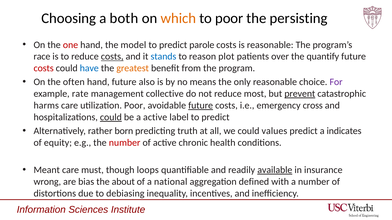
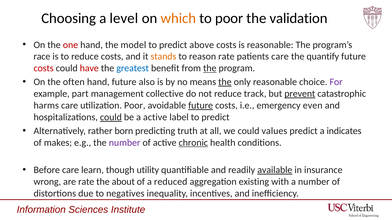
both: both -> level
persisting: persisting -> validation
parole: parole -> above
costs at (112, 57) underline: present -> none
stands colour: blue -> orange
reason plot: plot -> rate
patients over: over -> care
have colour: blue -> red
greatest colour: orange -> blue
the at (210, 68) underline: none -> present
the at (225, 82) underline: none -> present
rate: rate -> part
most: most -> track
cross: cross -> even
equity: equity -> makes
number at (125, 143) colour: red -> purple
chronic underline: none -> present
Meant: Meant -> Before
must: must -> learn
loops: loops -> utility
are bias: bias -> rate
national: national -> reduced
defined: defined -> existing
debiasing: debiasing -> negatives
